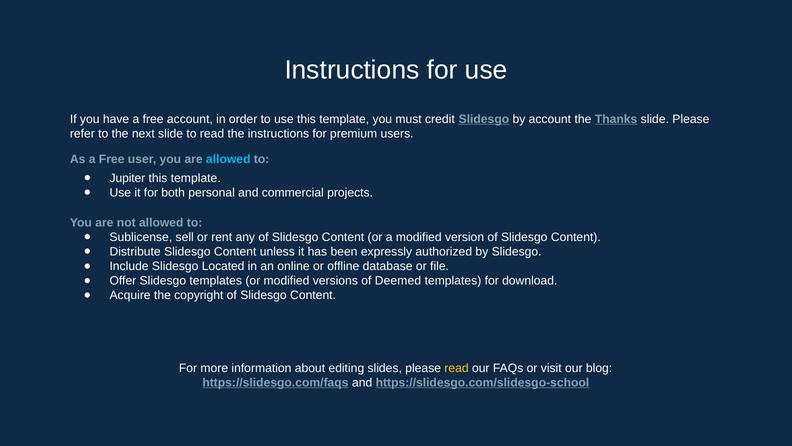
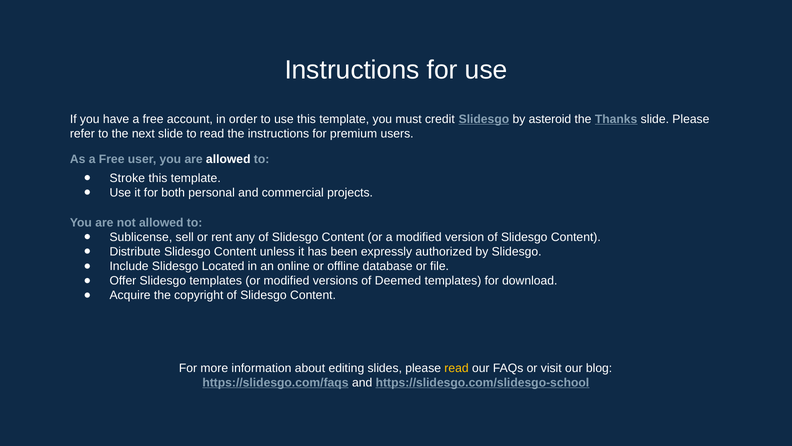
by account: account -> asteroid
allowed at (228, 159) colour: light blue -> white
Jupiter: Jupiter -> Stroke
